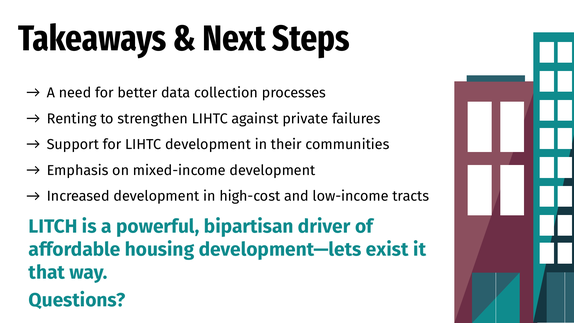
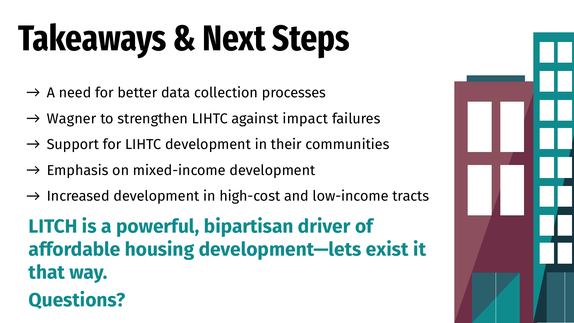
Renting: Renting -> Wagner
private: private -> impact
